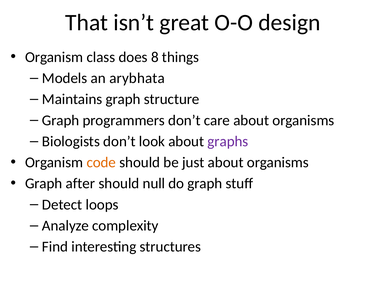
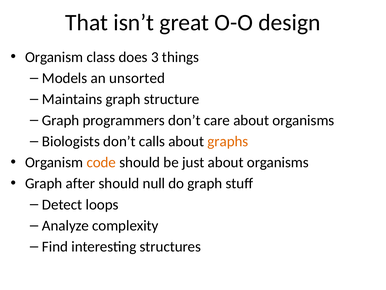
8: 8 -> 3
arybhata: arybhata -> unsorted
look: look -> calls
graphs colour: purple -> orange
